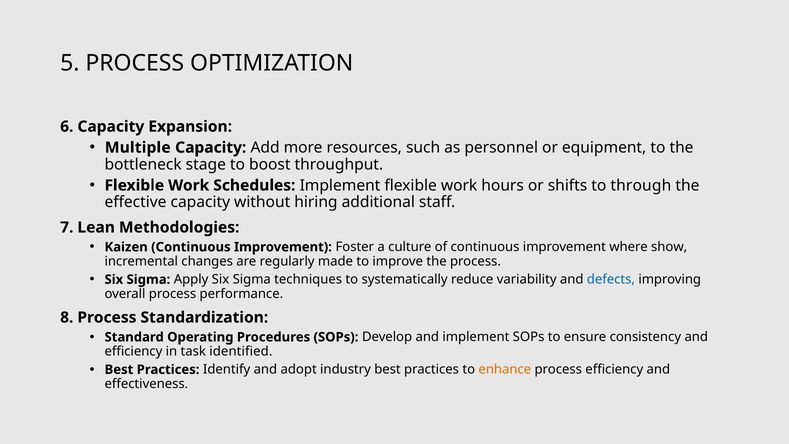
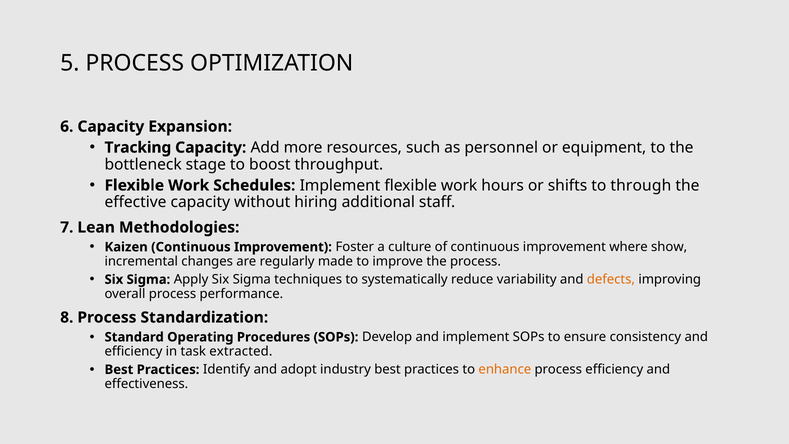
Multiple: Multiple -> Tracking
defects colour: blue -> orange
identified: identified -> extracted
